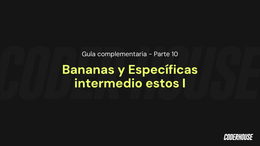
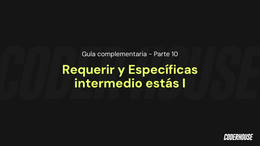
Bananas: Bananas -> Requerir
estos: estos -> estás
